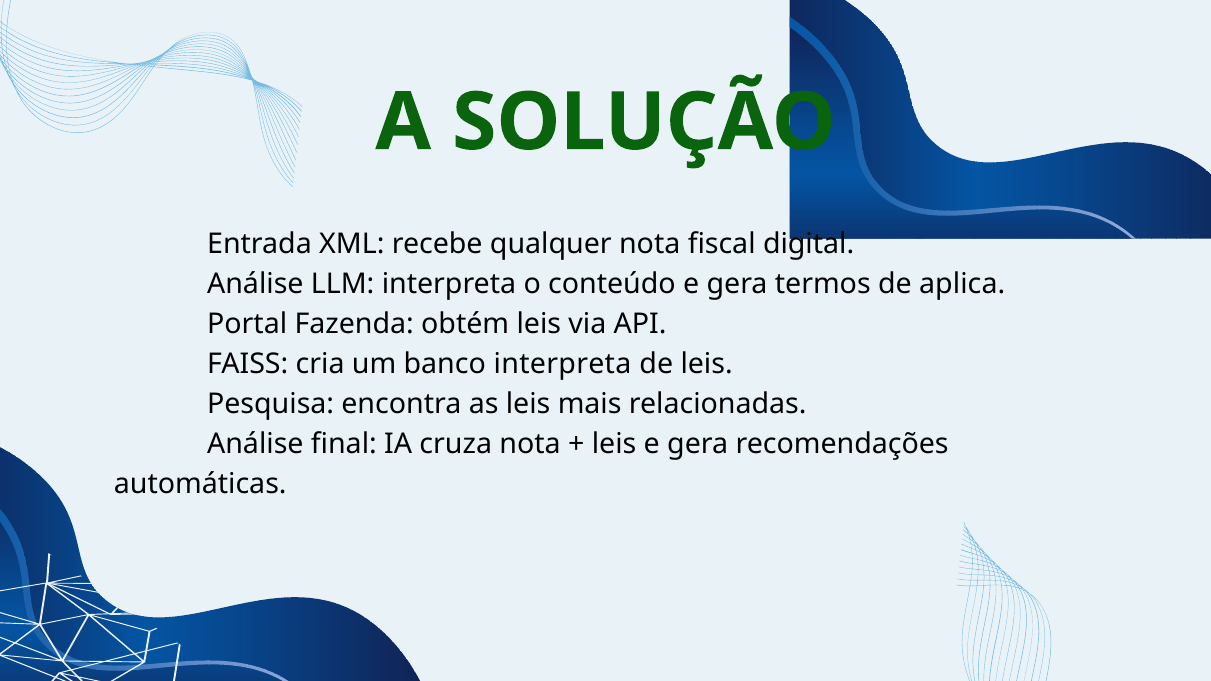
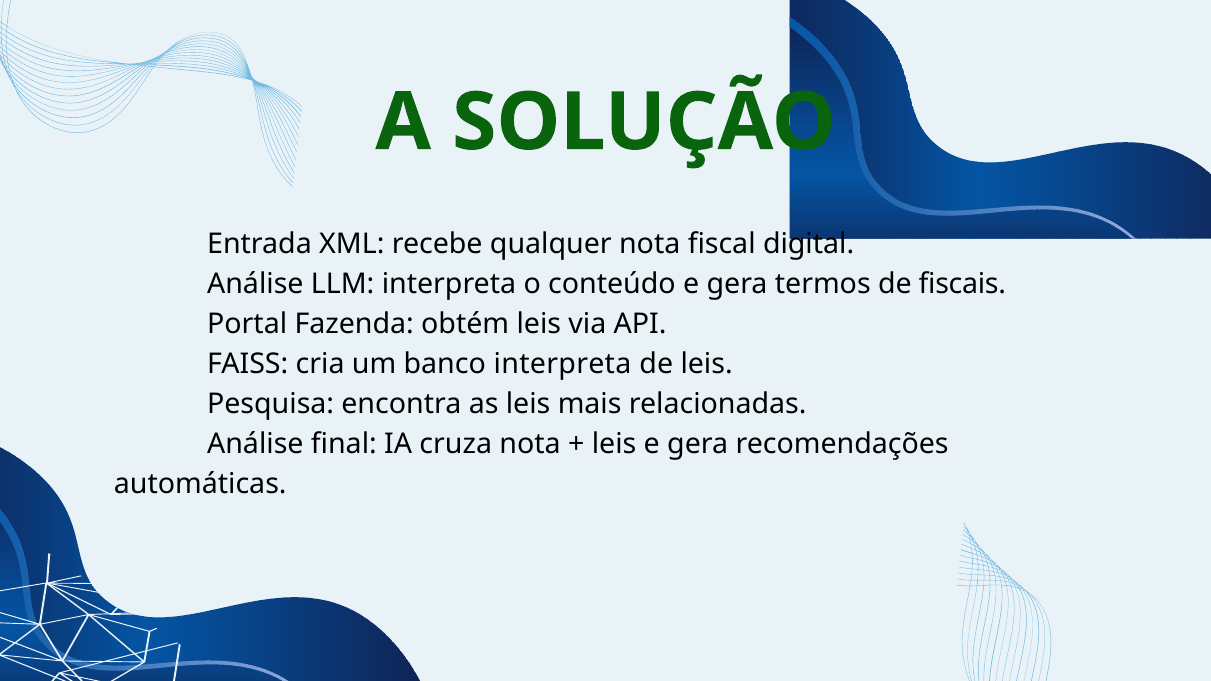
aplica: aplica -> fiscais
